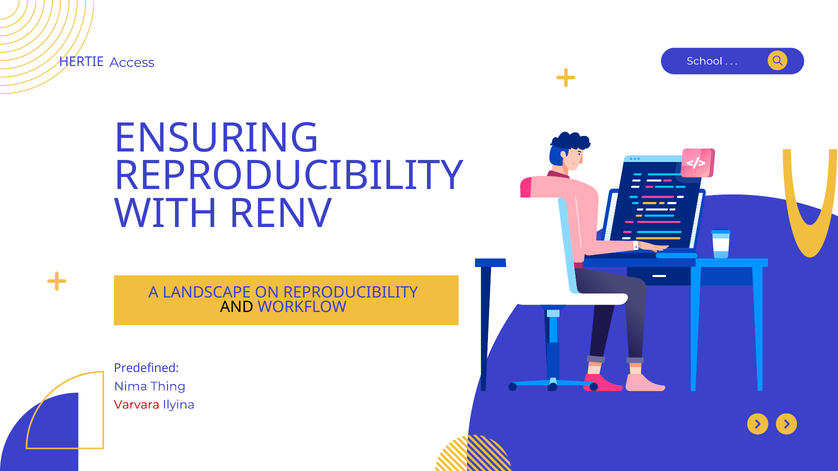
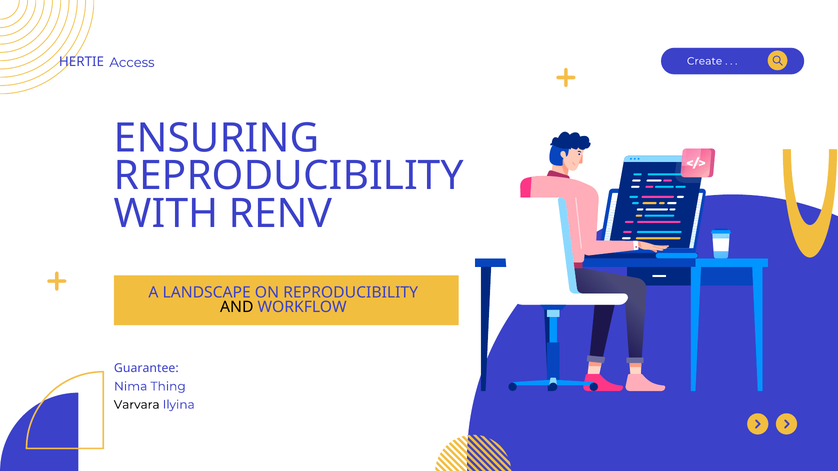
School: School -> Create
Predefined: Predefined -> Guarantee
Varvara colour: red -> black
